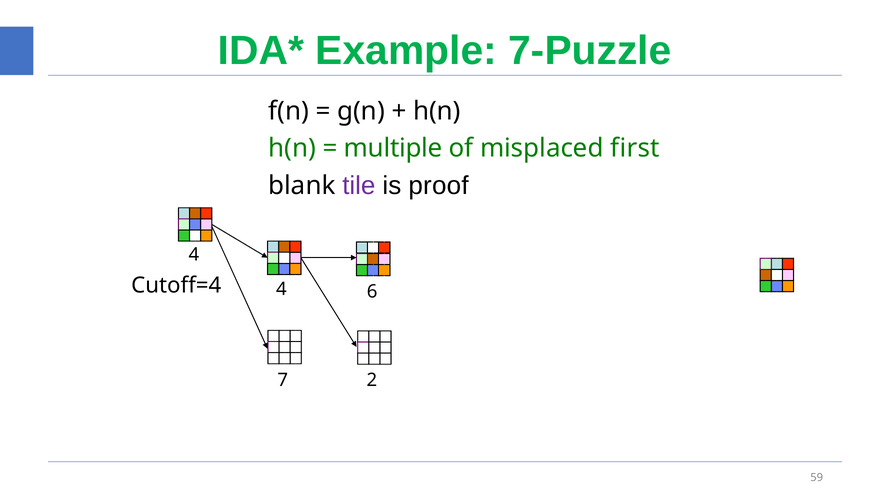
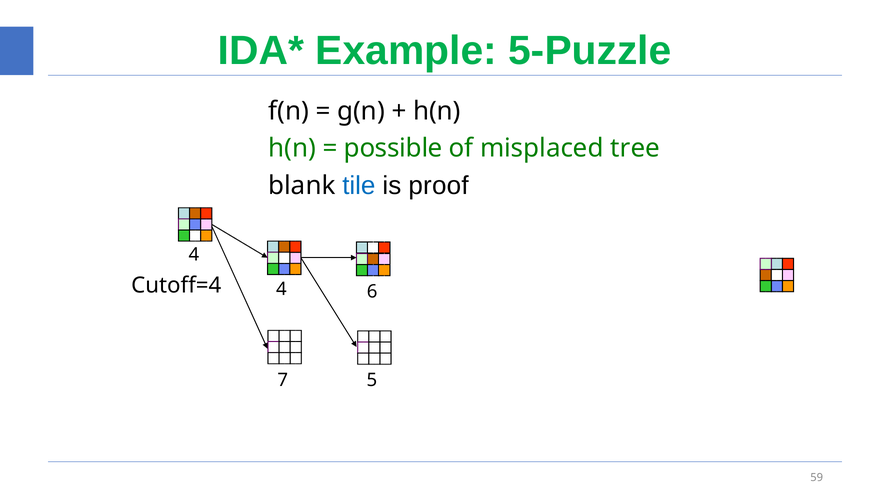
7-Puzzle: 7-Puzzle -> 5-Puzzle
multiple: multiple -> possible
first: first -> tree
tile colour: purple -> blue
2: 2 -> 5
